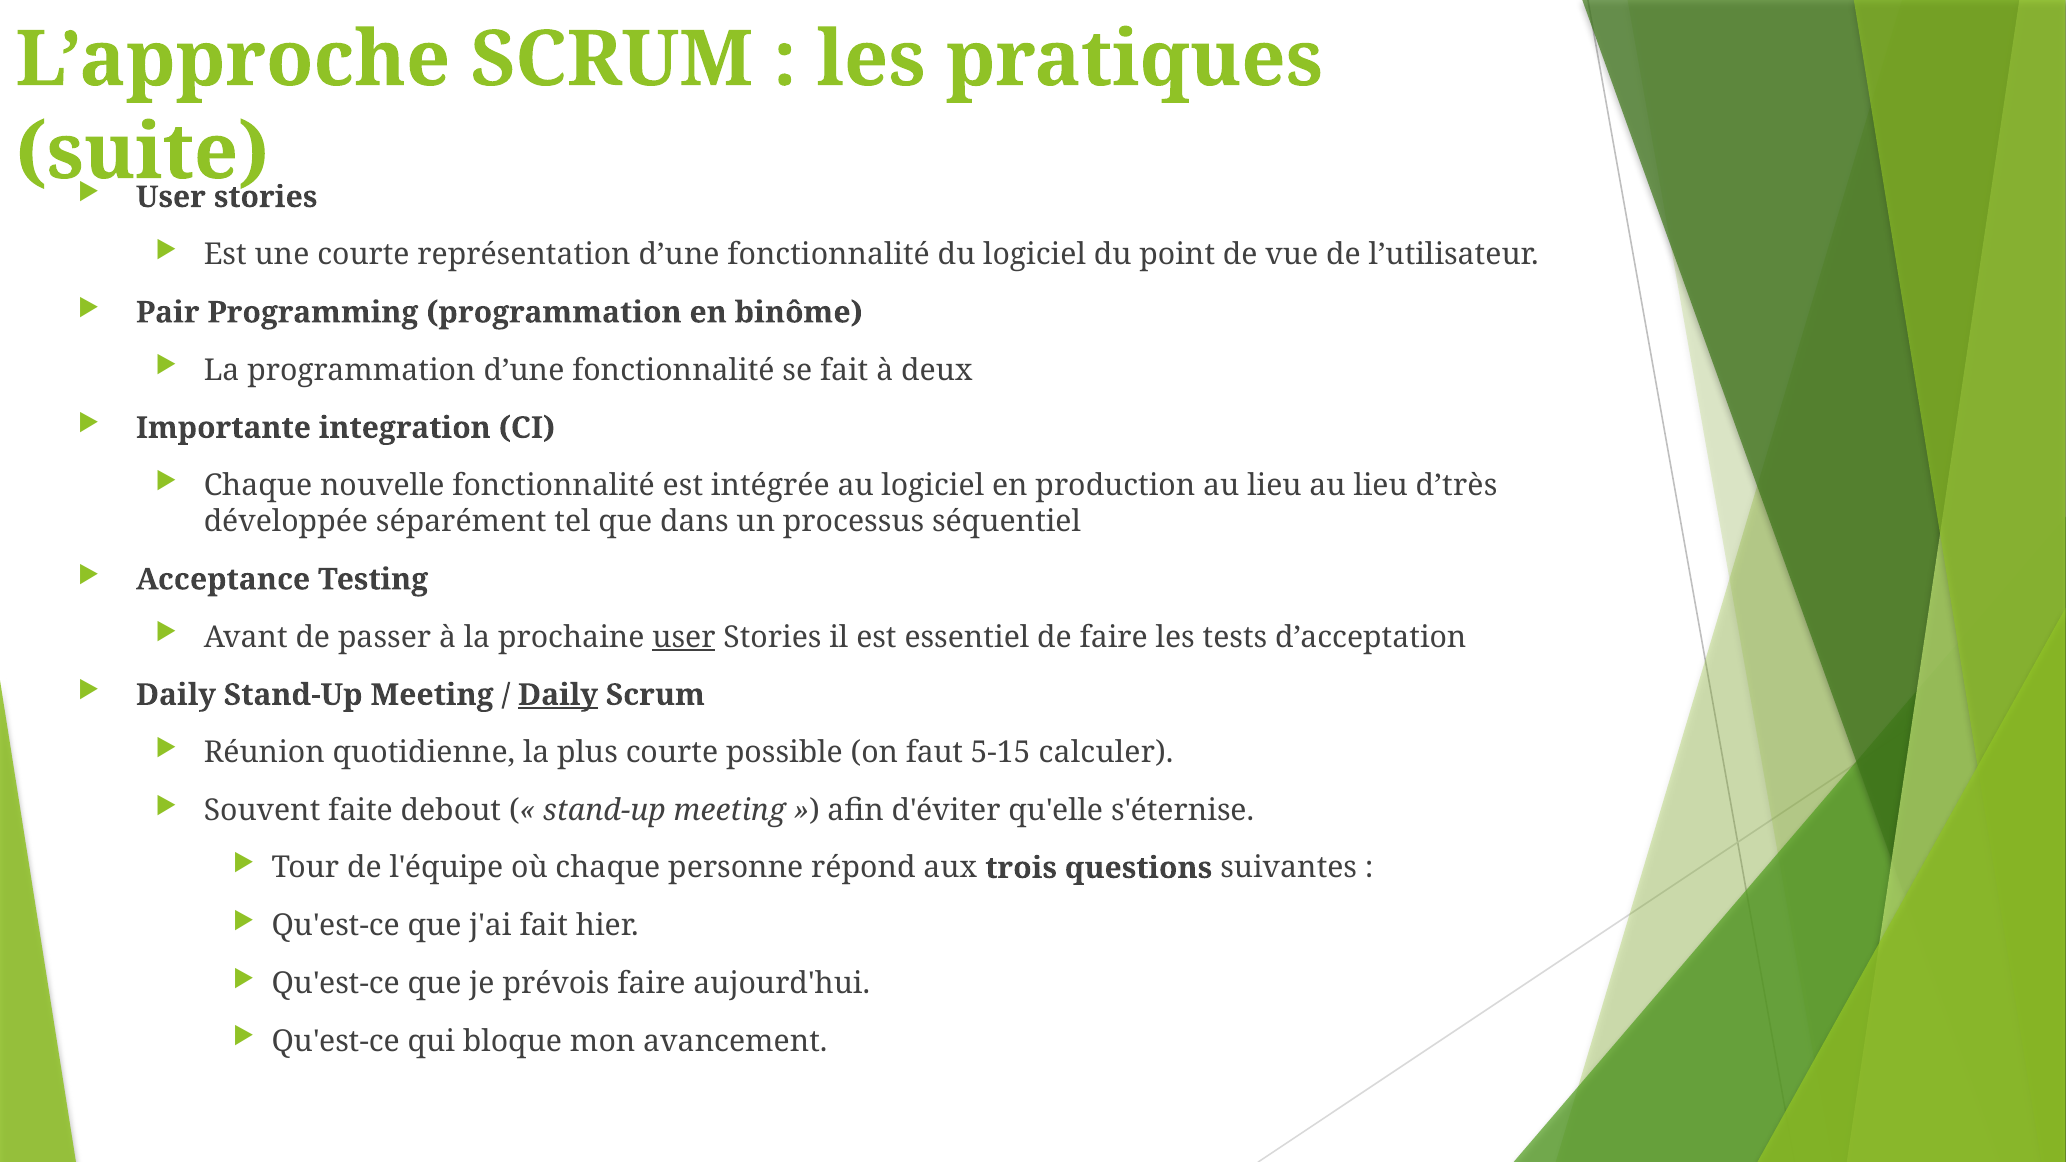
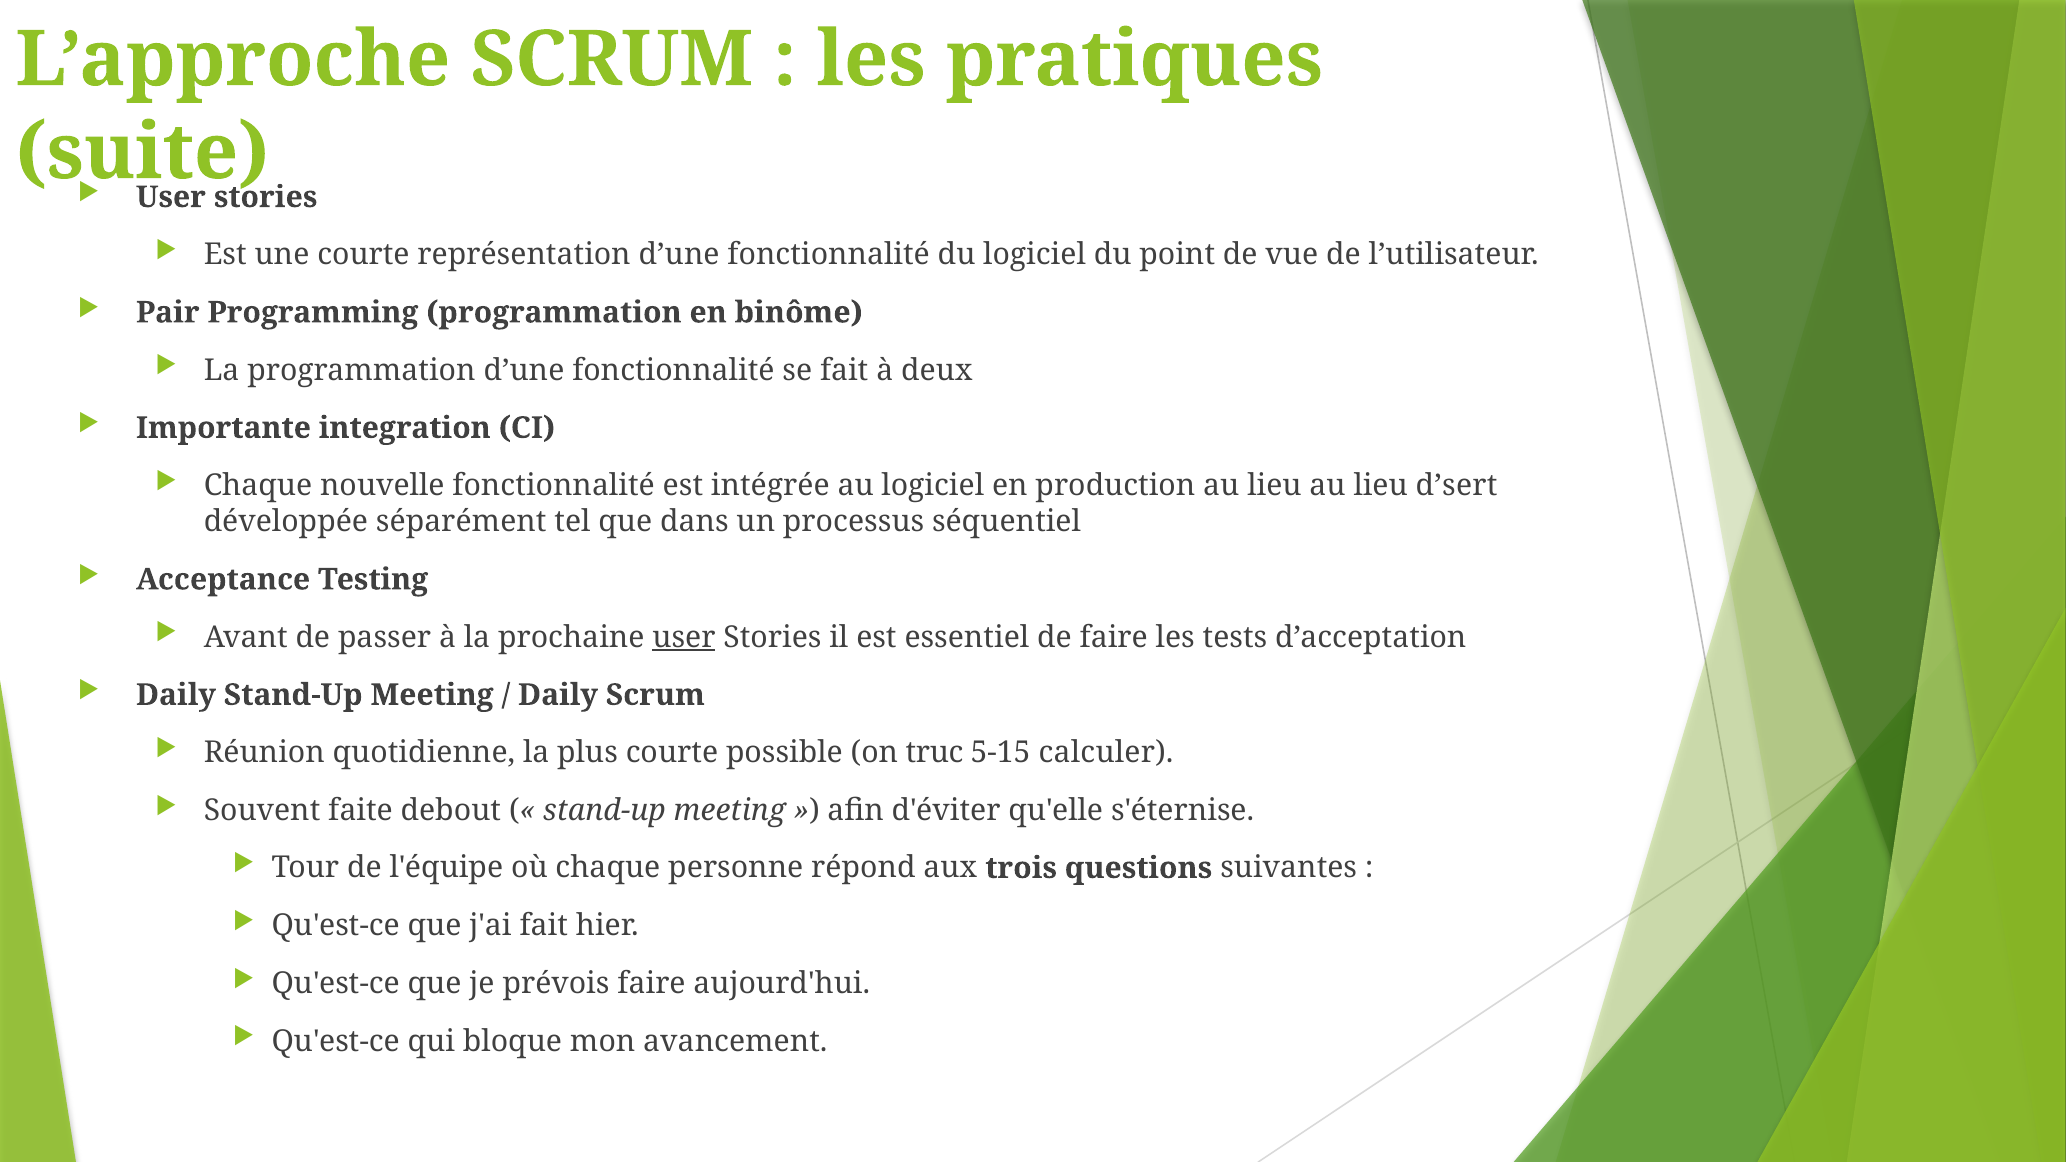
d’très: d’très -> d’sert
Daily at (558, 695) underline: present -> none
faut: faut -> truc
